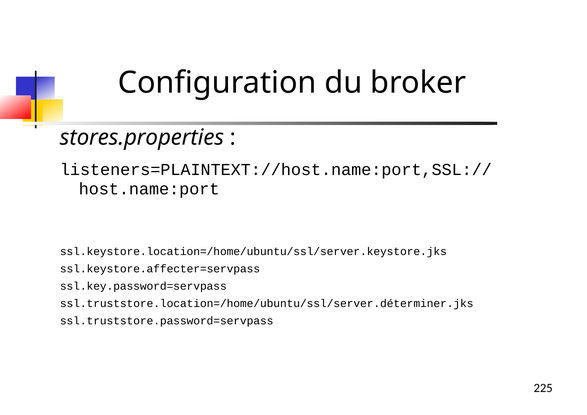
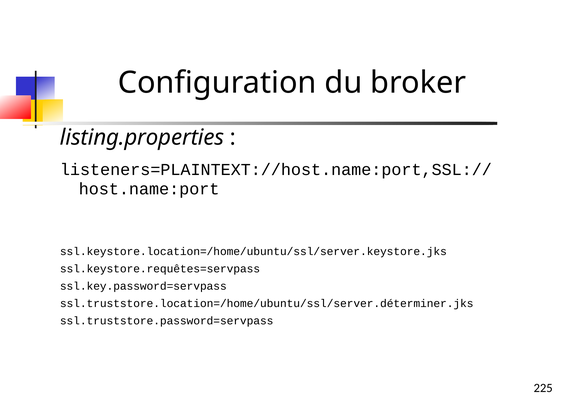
stores.properties: stores.properties -> listing.properties
ssl.keystore.affecter=servpass: ssl.keystore.affecter=servpass -> ssl.keystore.requêtes=servpass
